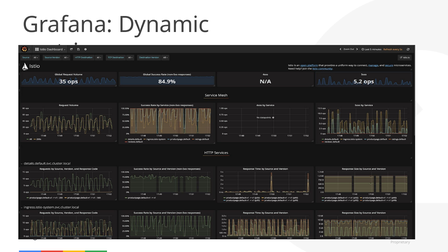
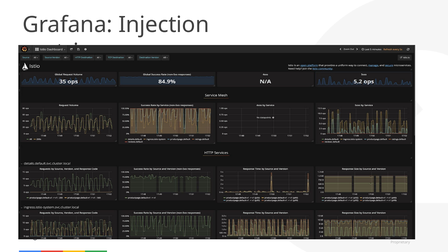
Dynamic: Dynamic -> Injection
